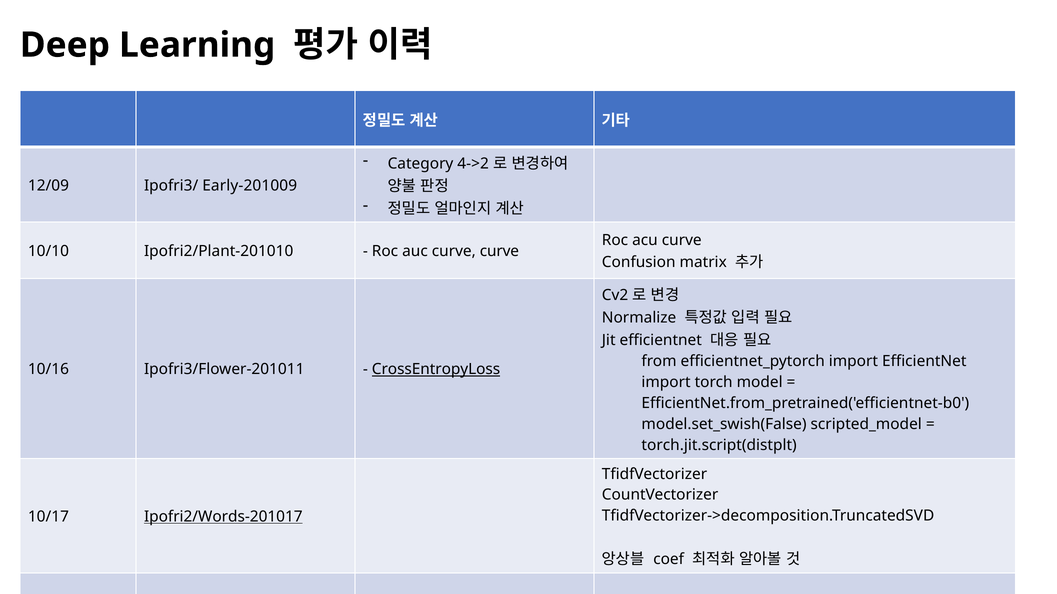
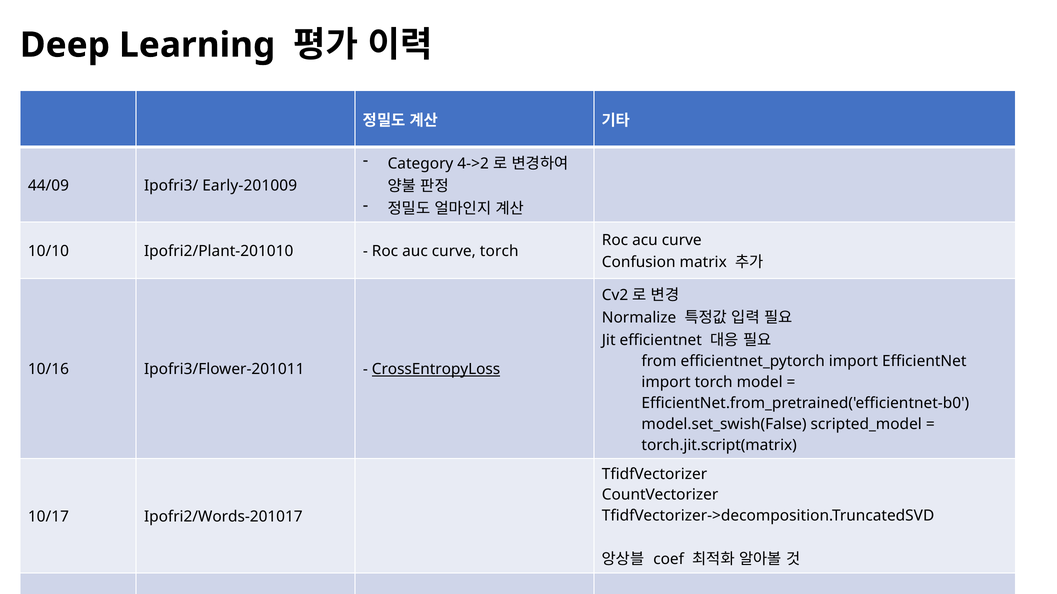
12/09: 12/09 -> 44/09
curve curve: curve -> torch
torch.jit.script(distplt: torch.jit.script(distplt -> torch.jit.script(matrix
Ipofri2/Words-201017 underline: present -> none
